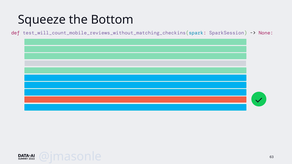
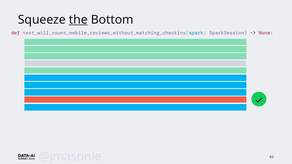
the underline: none -> present
